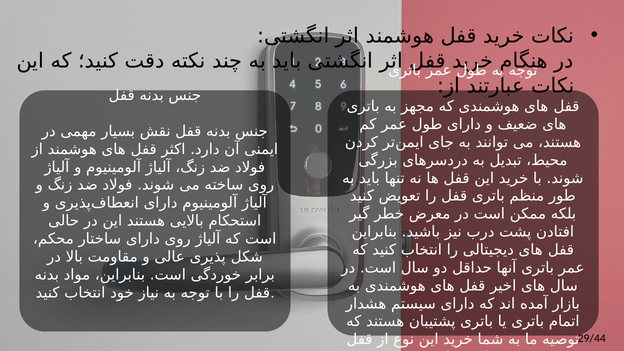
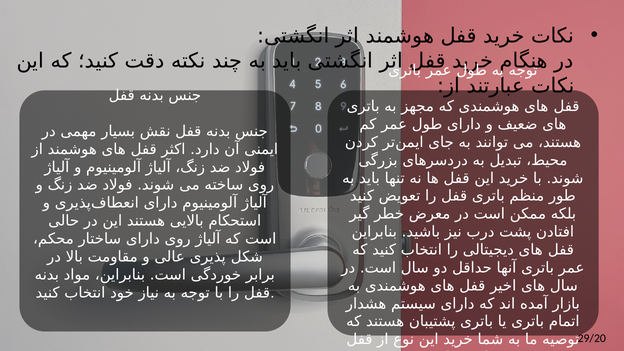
29/44: 29/44 -> 29/20
